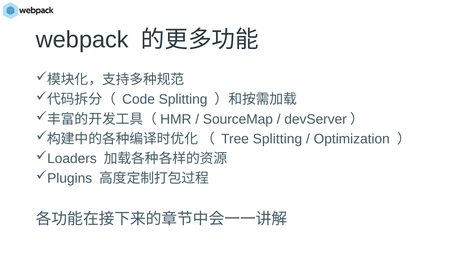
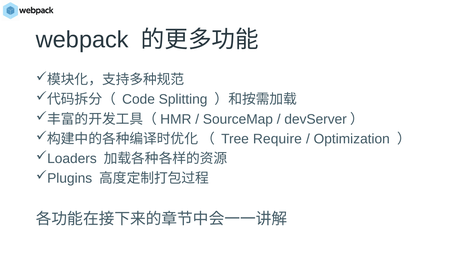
Tree Splitting: Splitting -> Require
